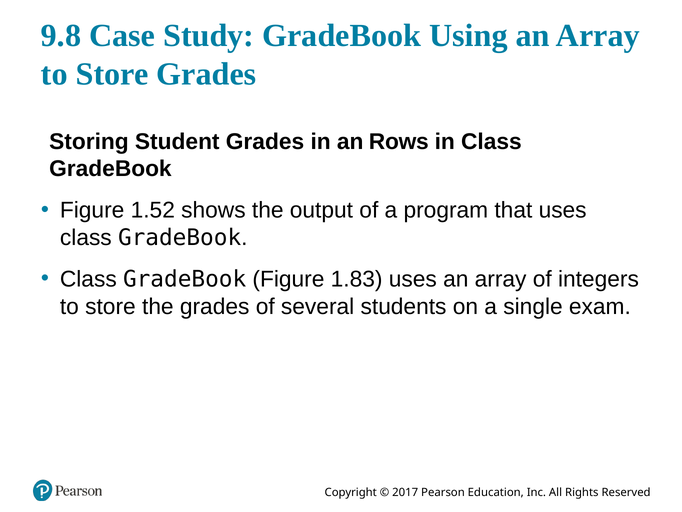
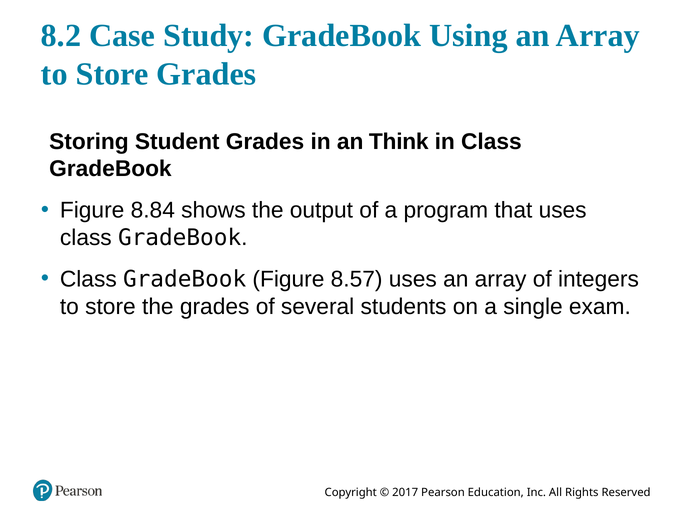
9.8: 9.8 -> 8.2
Rows: Rows -> Think
1.52: 1.52 -> 8.84
1.83: 1.83 -> 8.57
